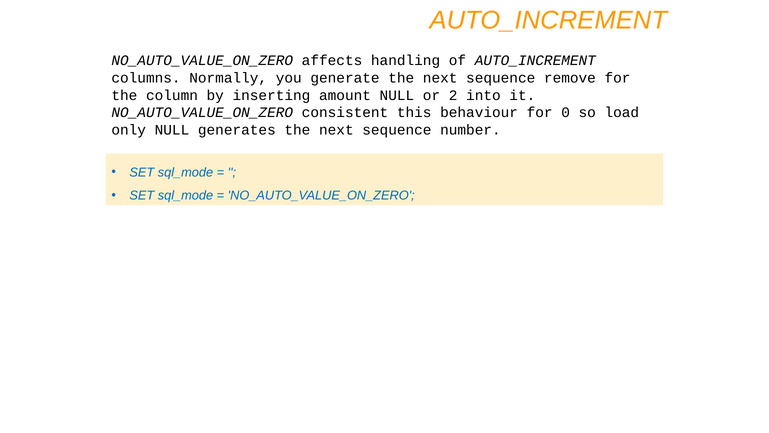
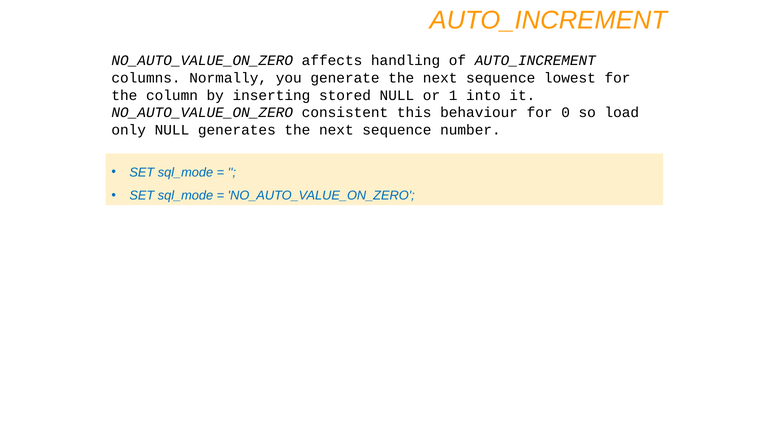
remove: remove -> lowest
amount: amount -> stored
2: 2 -> 1
